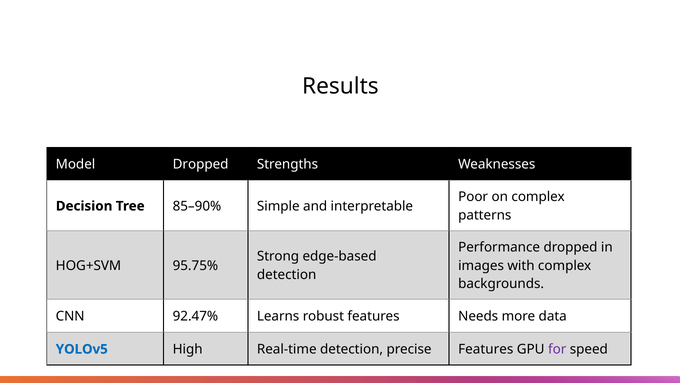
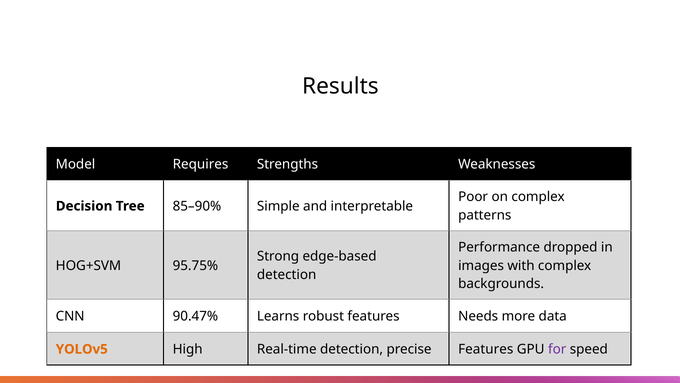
Model Dropped: Dropped -> Requires
92.47%: 92.47% -> 90.47%
YOLOv5 colour: blue -> orange
